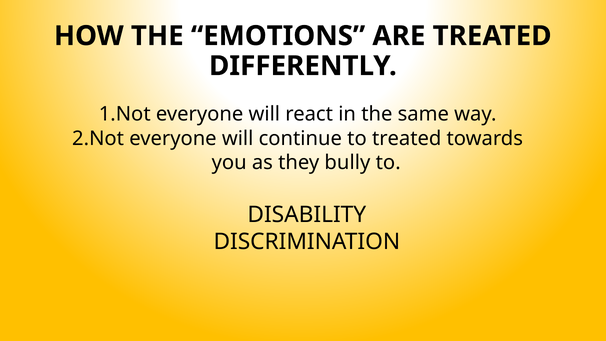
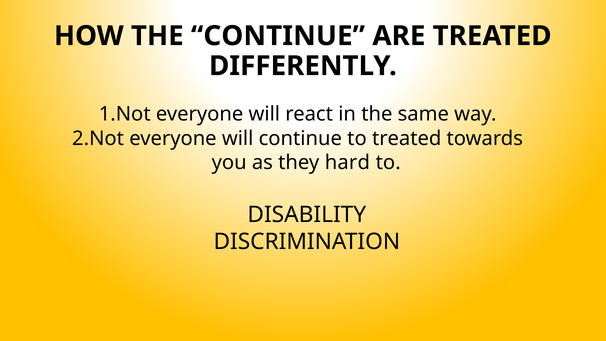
THE EMOTIONS: EMOTIONS -> CONTINUE
bully: bully -> hard
